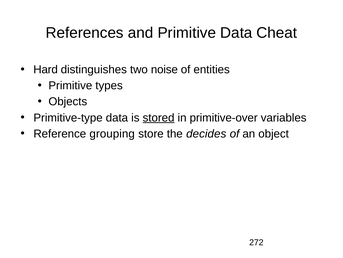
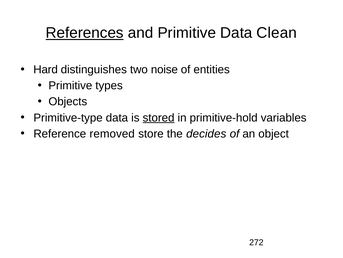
References underline: none -> present
Cheat: Cheat -> Clean
primitive-over: primitive-over -> primitive-hold
grouping: grouping -> removed
